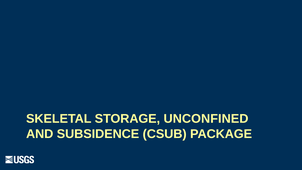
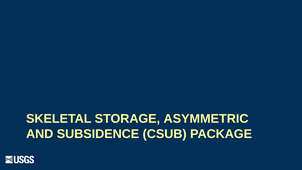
UNCONFINED: UNCONFINED -> ASYMMETRIC
